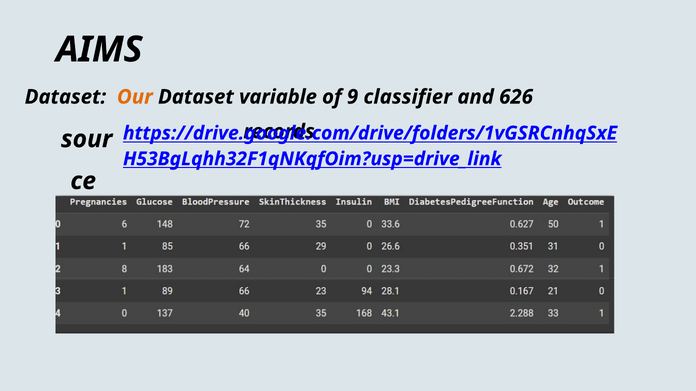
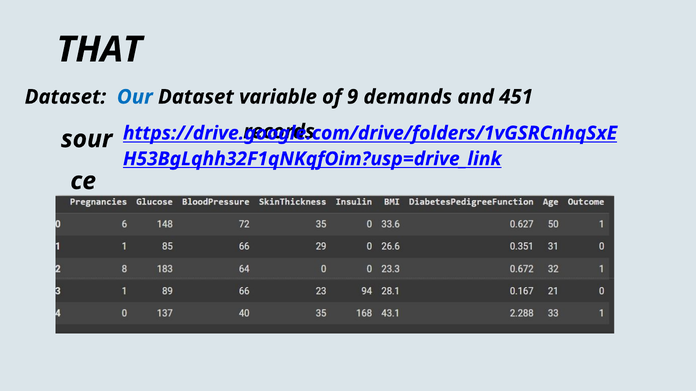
AIMS: AIMS -> THAT
Our colour: orange -> blue
classifier: classifier -> demands
626: 626 -> 451
